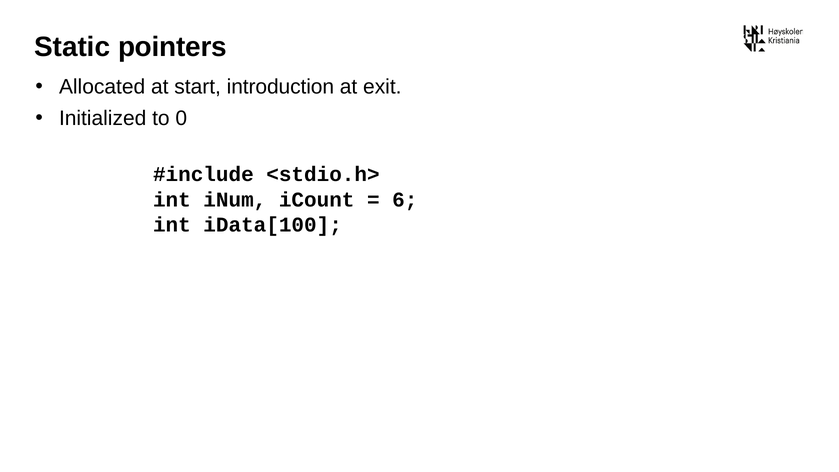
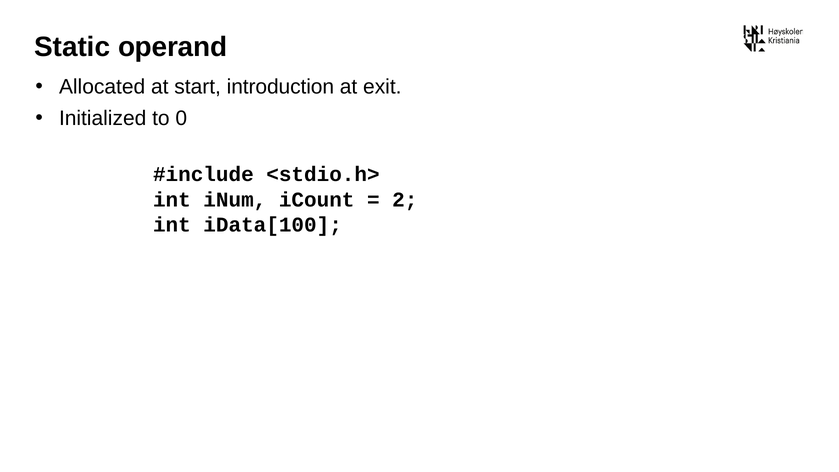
pointers: pointers -> operand
6: 6 -> 2
